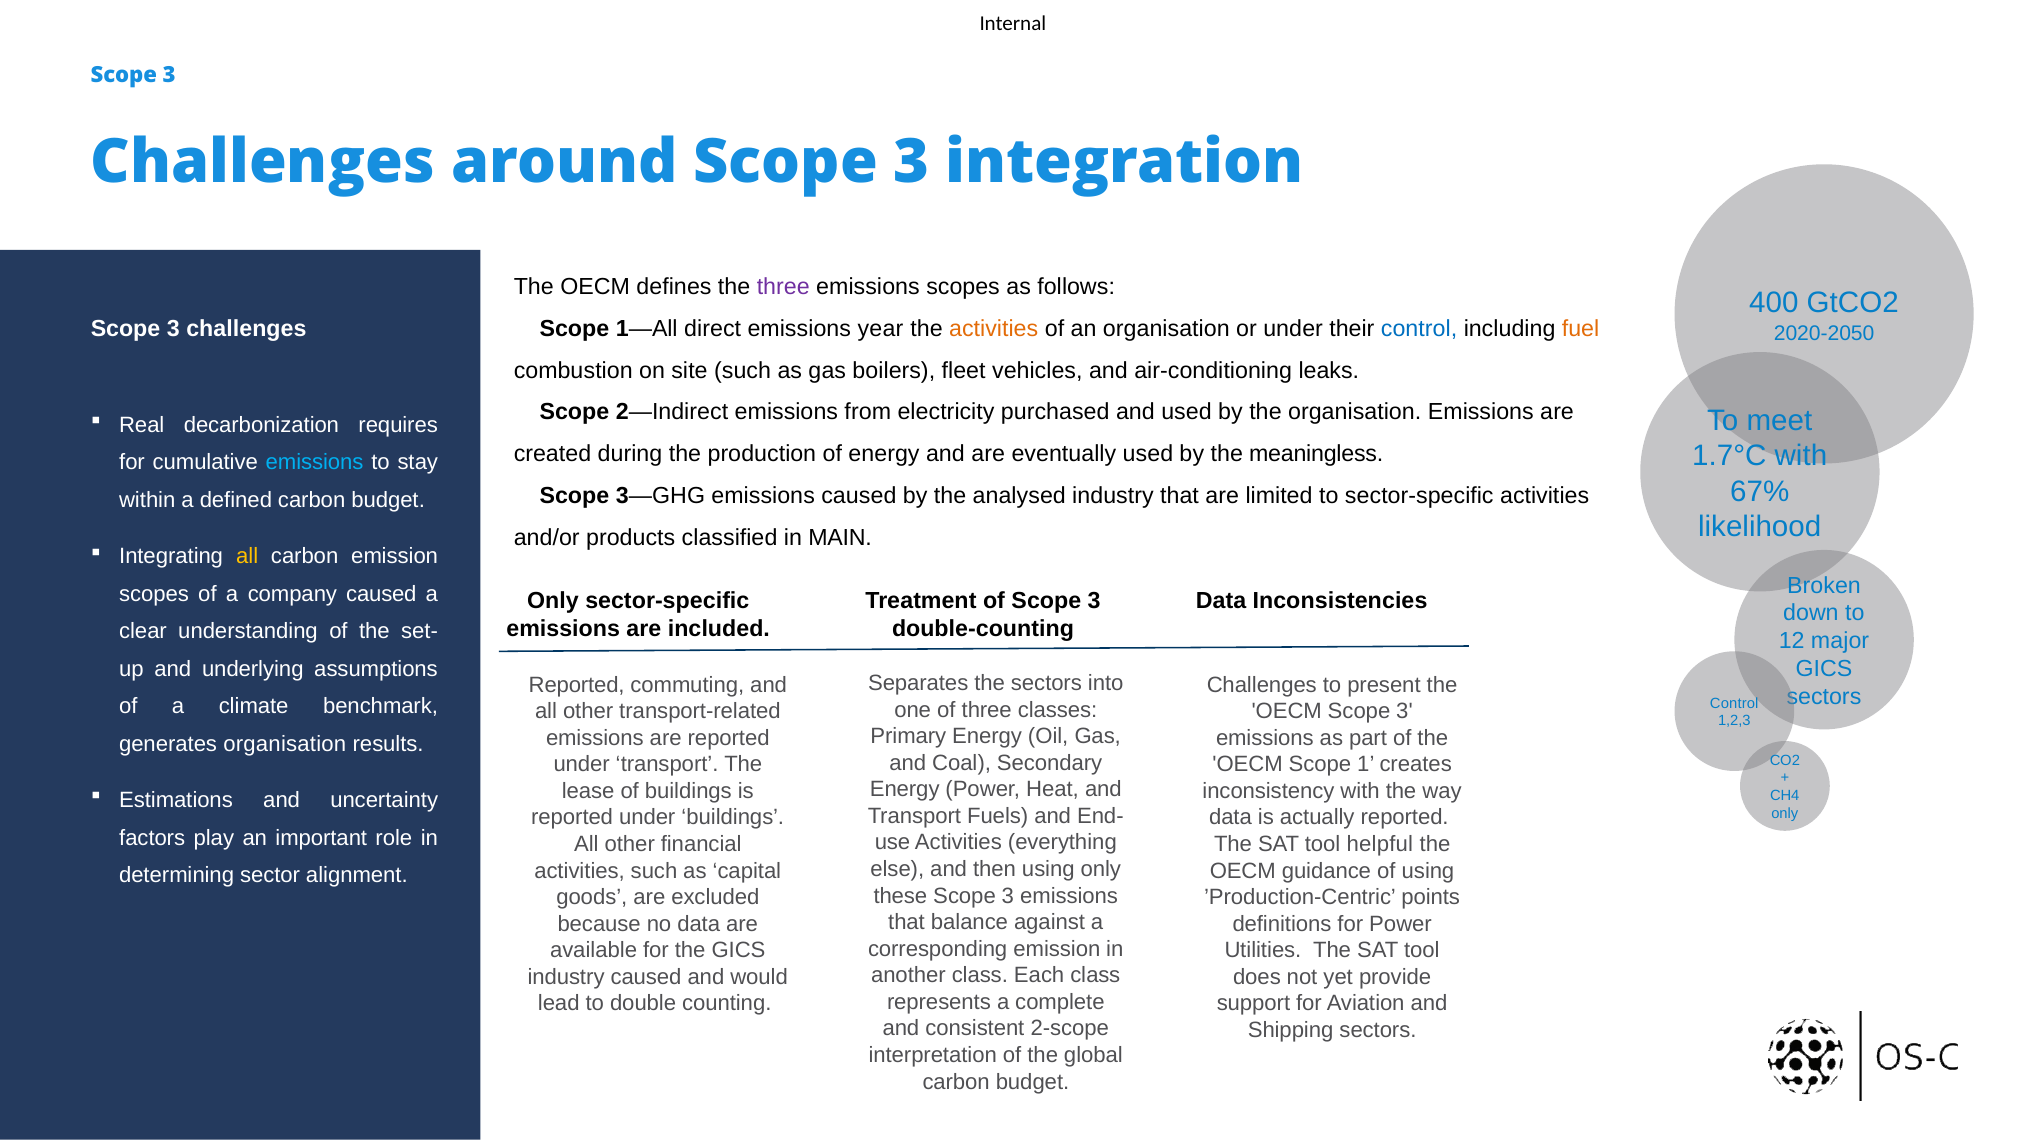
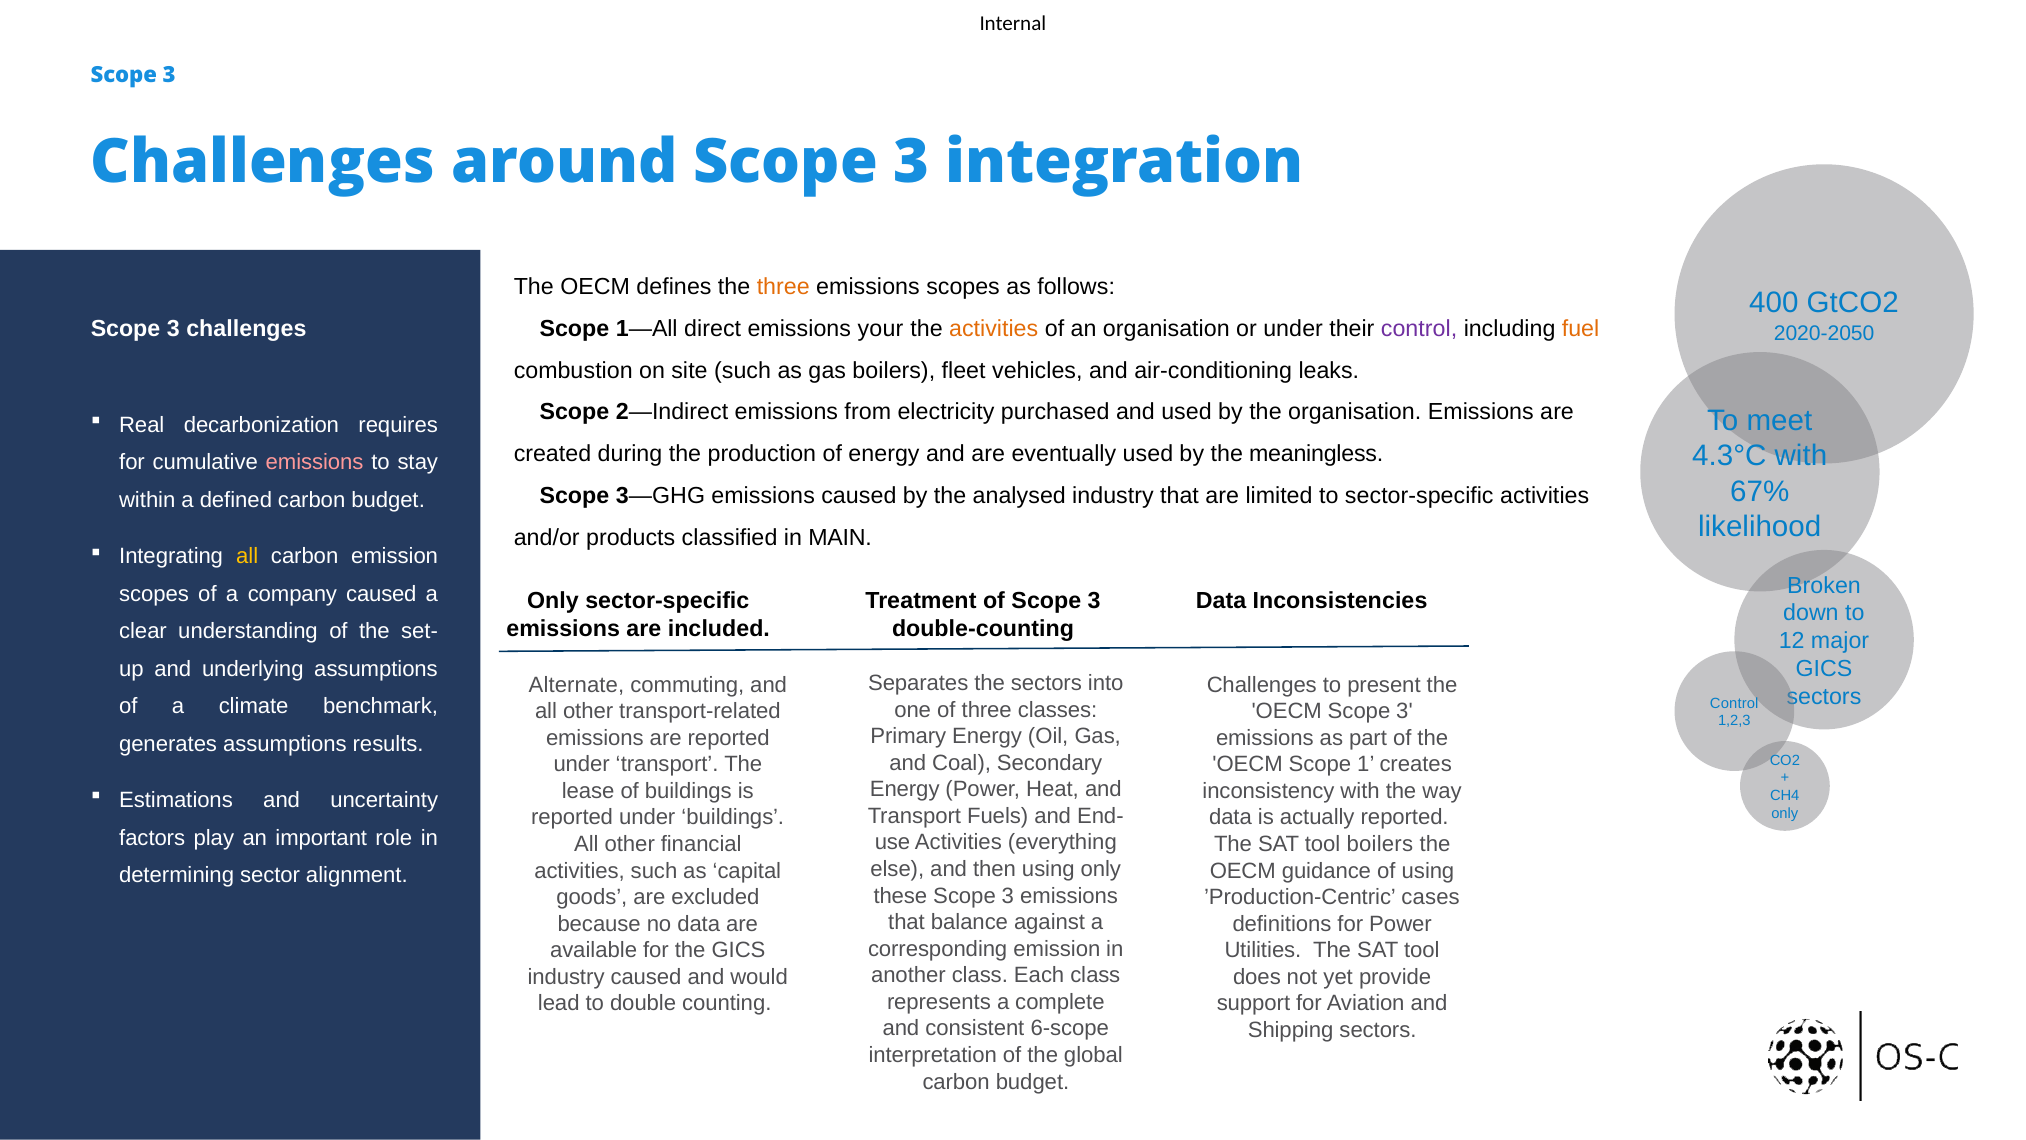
three at (783, 287) colour: purple -> orange
year: year -> your
control at (1419, 328) colour: blue -> purple
1.7°C: 1.7°C -> 4.3°C
emissions at (315, 462) colour: light blue -> pink
Reported at (577, 684): Reported -> Alternate
generates organisation: organisation -> assumptions
tool helpful: helpful -> boilers
points: points -> cases
2-scope: 2-scope -> 6-scope
